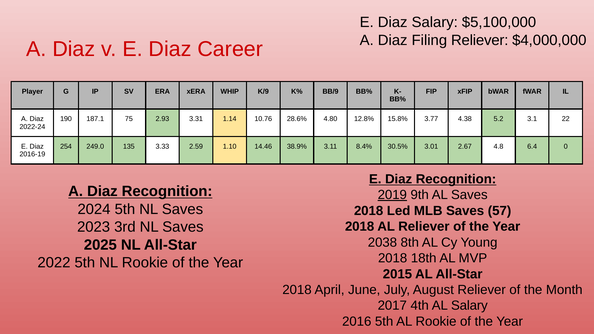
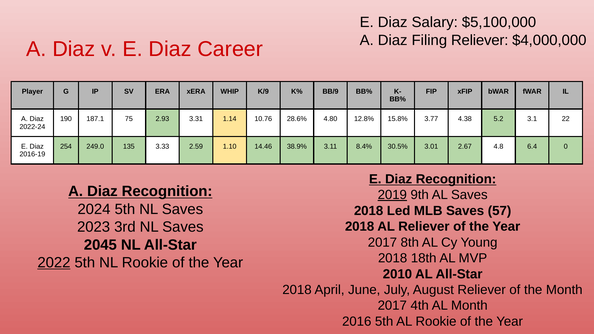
2038 at (382, 242): 2038 -> 2017
2025: 2025 -> 2045
2022 underline: none -> present
2015: 2015 -> 2010
AL Salary: Salary -> Month
